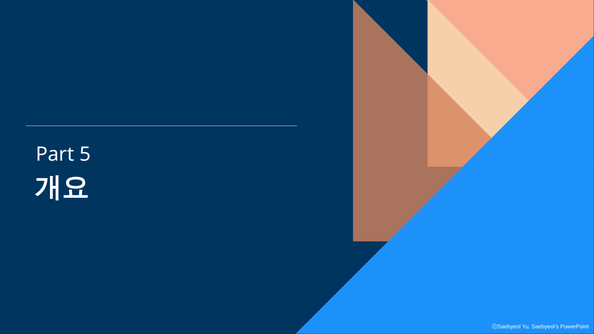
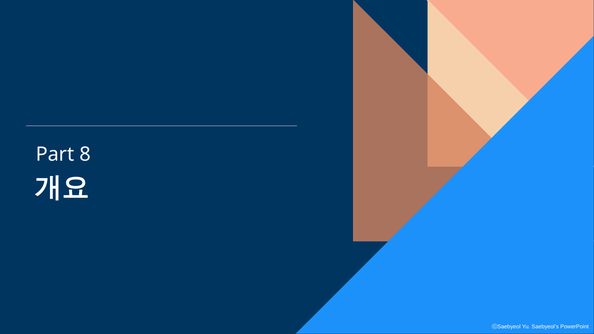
5: 5 -> 8
